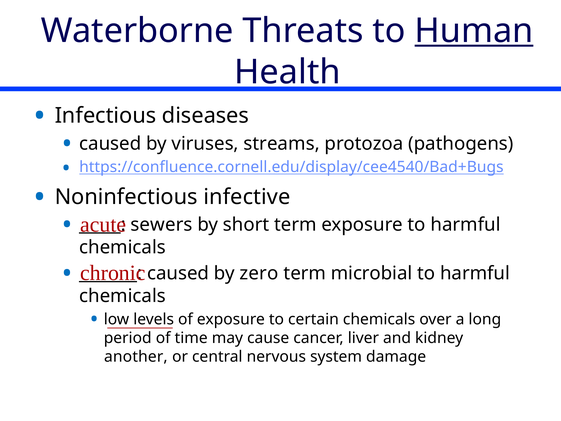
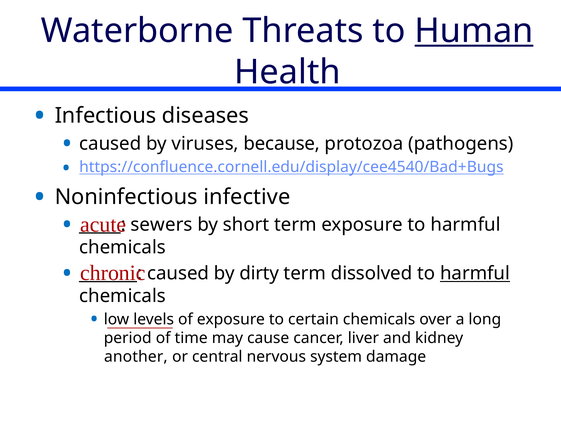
streams: streams -> because
zero: zero -> dirty
microbial: microbial -> dissolved
harmful at (475, 273) underline: none -> present
